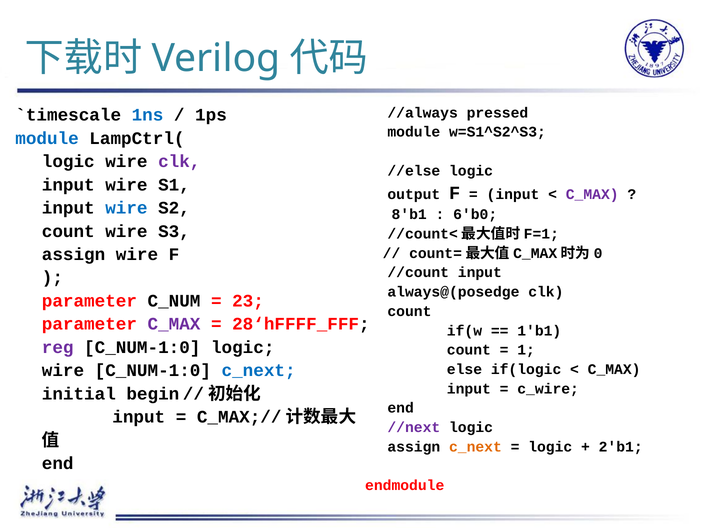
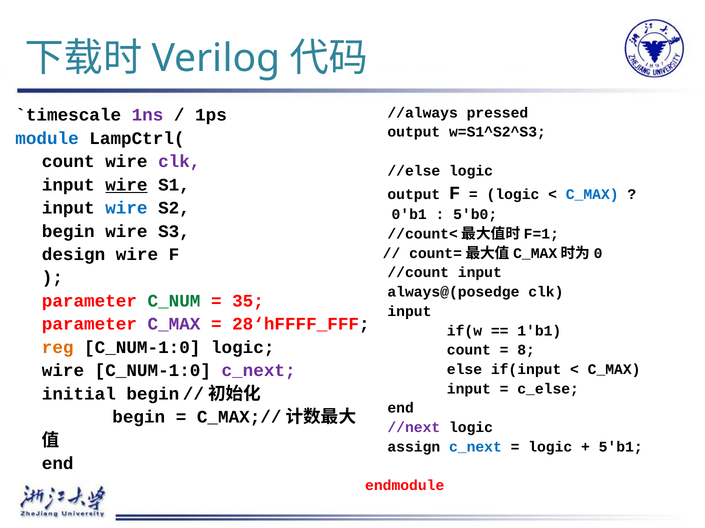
1ns colour: blue -> purple
module at (414, 132): module -> output
logic at (68, 162): logic -> count
wire at (126, 185) underline: none -> present
input at (513, 195): input -> logic
C_MAX at (592, 195) colour: purple -> blue
8'b1: 8'b1 -> 0'b1
6'b0: 6'b0 -> 5'b0
count at (68, 232): count -> begin
assign at (74, 255): assign -> design
C_NUM colour: black -> green
23: 23 -> 35
count at (409, 312): count -> input
reg colour: purple -> orange
1: 1 -> 8
if(logic: if(logic -> if(input
c_next at (259, 371) colour: blue -> purple
c_wire: c_wire -> c_else
input at (139, 418): input -> begin
c_next at (475, 447) colour: orange -> blue
2'b1: 2'b1 -> 5'b1
